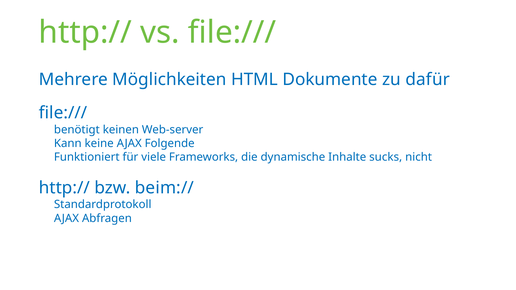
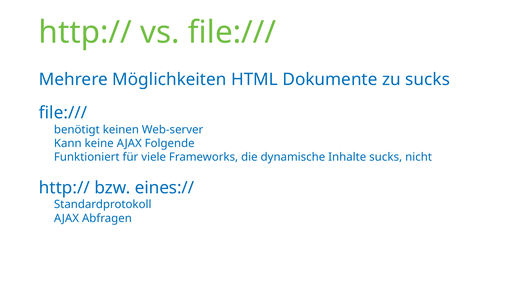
zu dafür: dafür -> sucks
beim://: beim:// -> eines://
